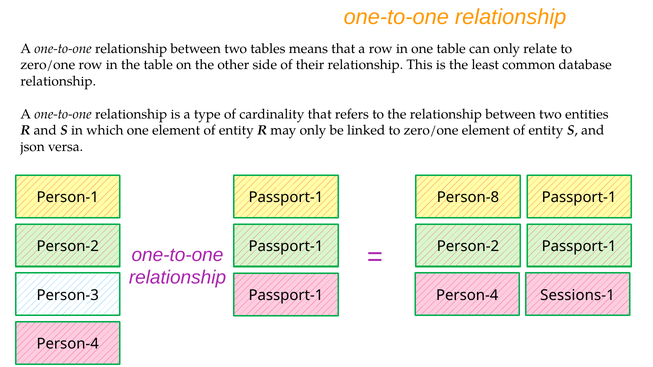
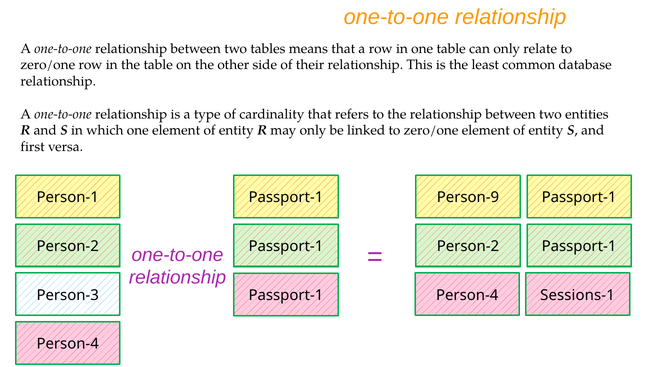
json: json -> first
Person-8: Person-8 -> Person-9
